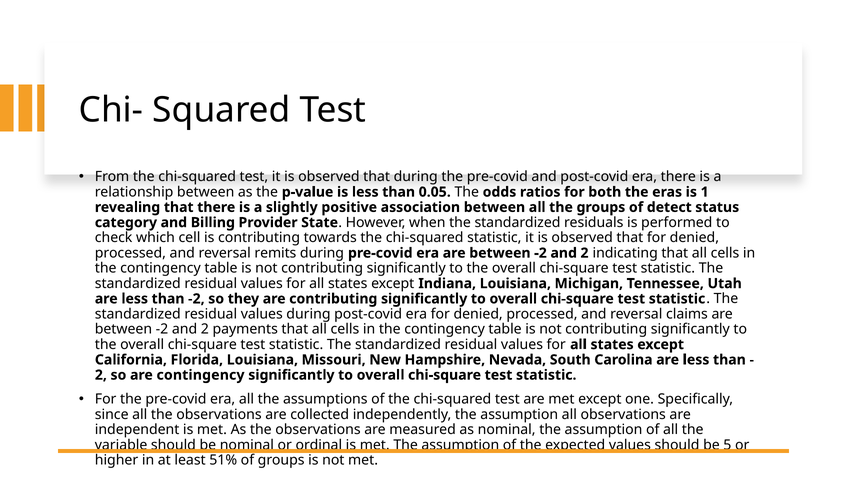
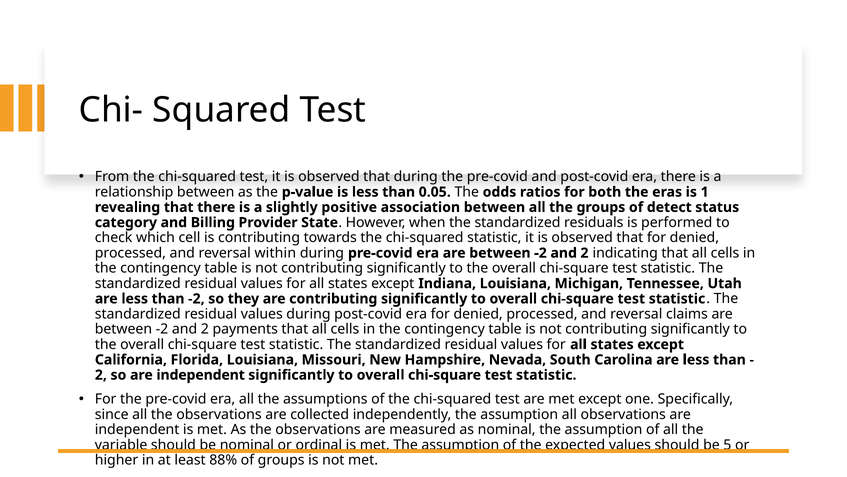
remits: remits -> within
so are contingency: contingency -> independent
51%: 51% -> 88%
